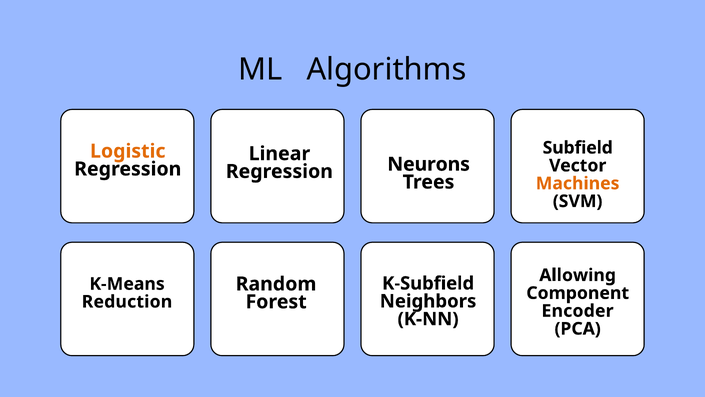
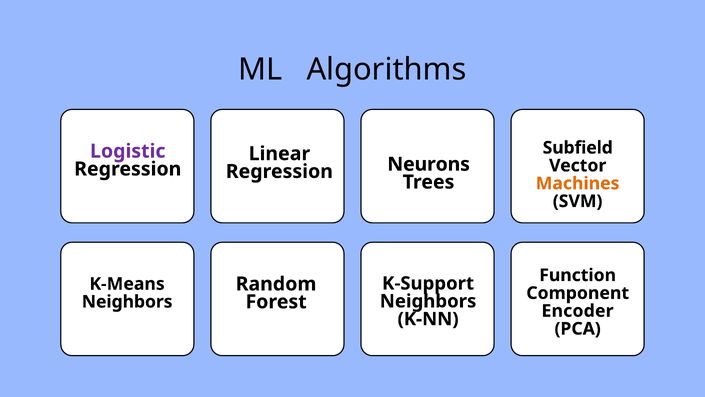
Logistic colour: orange -> purple
Allowing: Allowing -> Function
K-Subfield: K-Subfield -> K-Support
Reduction at (127, 301): Reduction -> Neighbors
